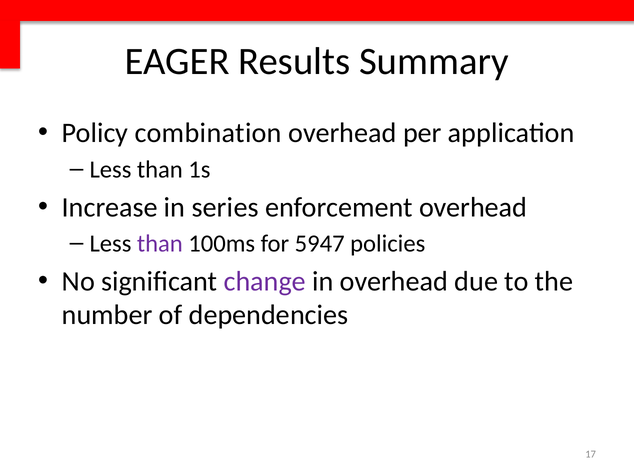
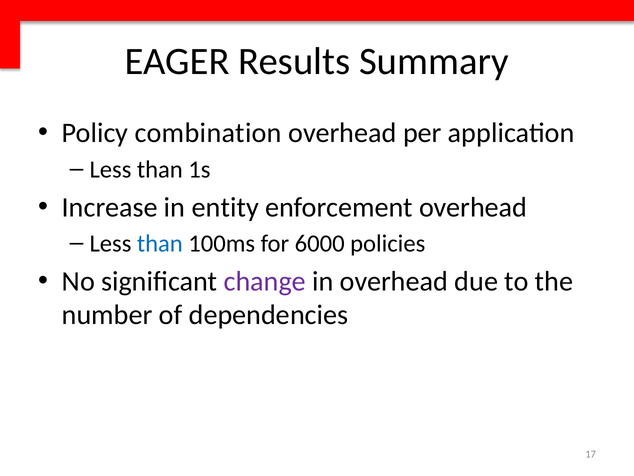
series: series -> entity
than at (160, 243) colour: purple -> blue
5947: 5947 -> 6000
